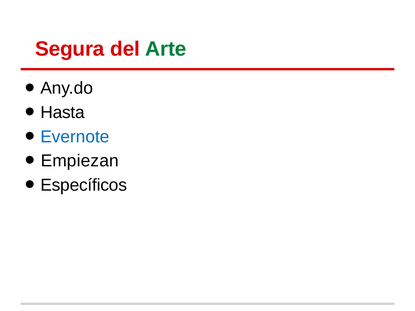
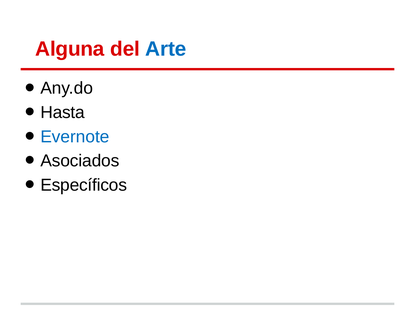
Segura: Segura -> Alguna
Arte colour: green -> blue
Empiezan: Empiezan -> Asociados
